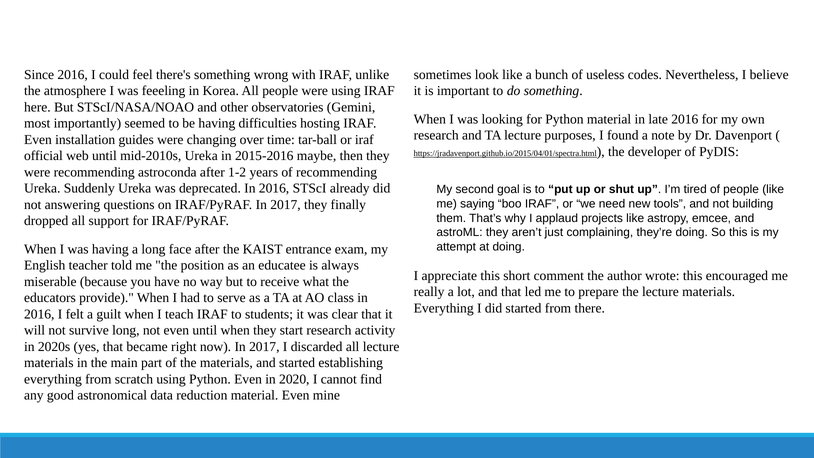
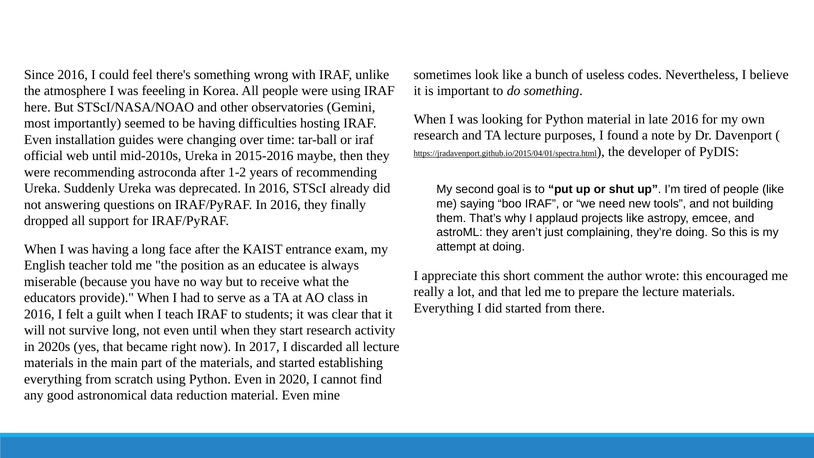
IRAF/PyRAF In 2017: 2017 -> 2016
